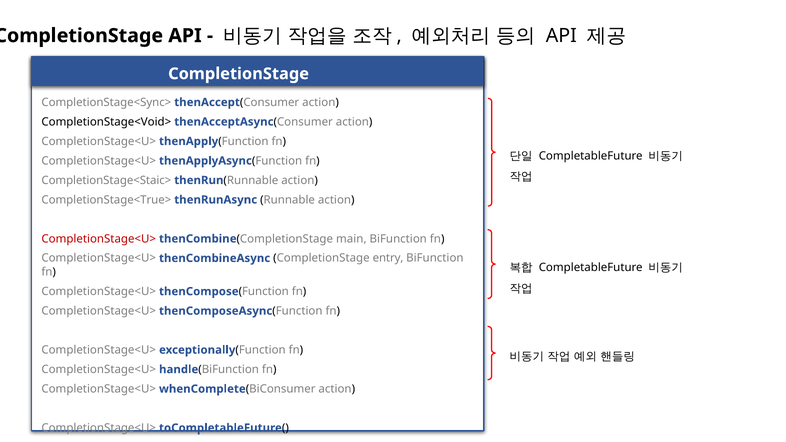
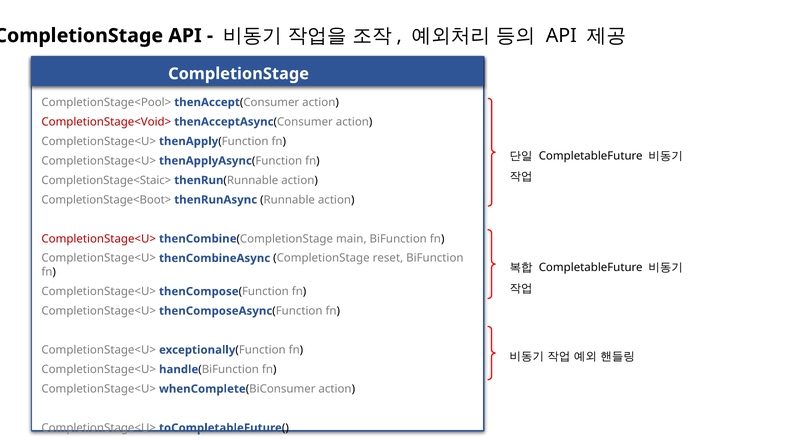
CompletionStage<Sync>: CompletionStage<Sync> -> CompletionStage<Pool>
CompletionStage<Void> colour: black -> red
CompletionStage<True>: CompletionStage<True> -> CompletionStage<Boot>
entry: entry -> reset
